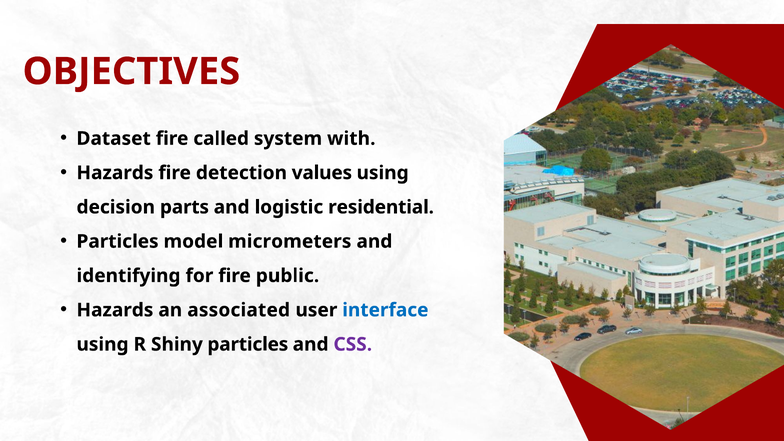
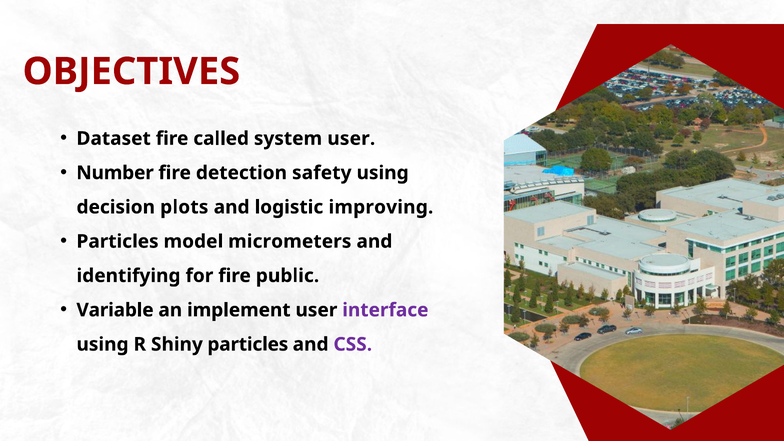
system with: with -> user
Hazards at (115, 173): Hazards -> Number
values: values -> safety
parts: parts -> plots
residential: residential -> improving
Hazards at (115, 310): Hazards -> Variable
associated: associated -> implement
interface colour: blue -> purple
